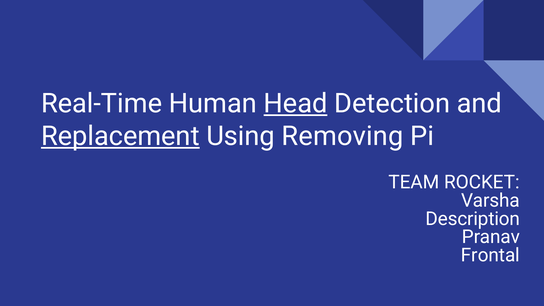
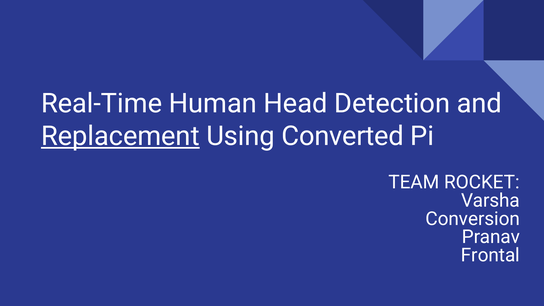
Head underline: present -> none
Removing: Removing -> Converted
Description: Description -> Conversion
